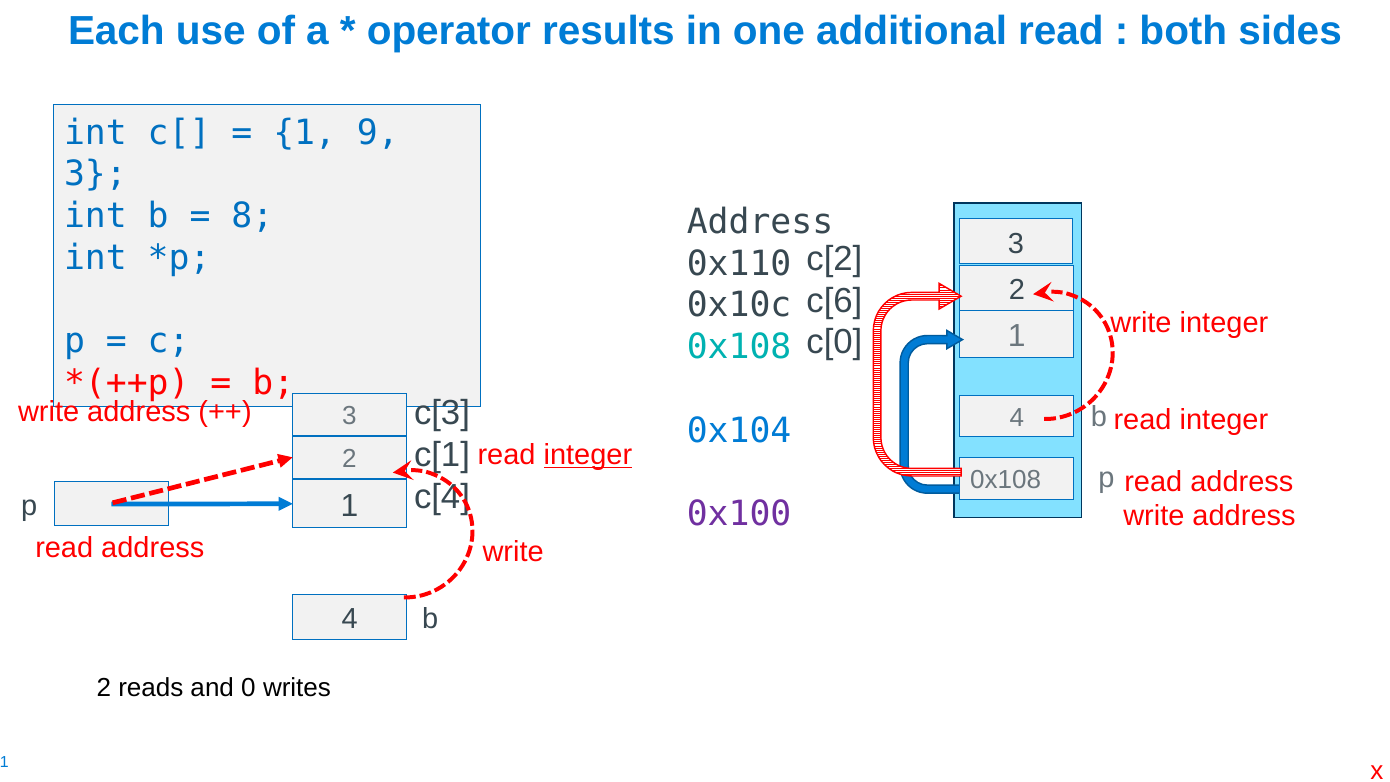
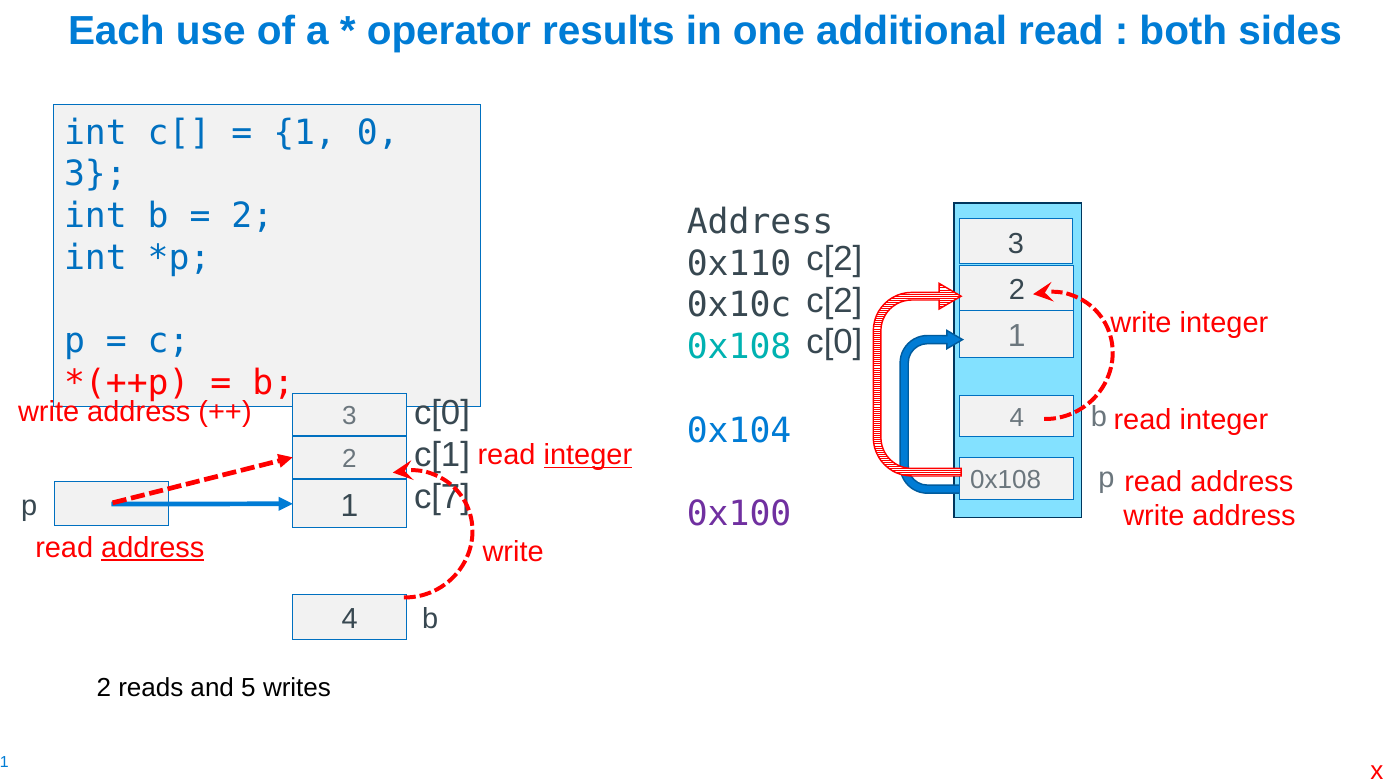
9: 9 -> 0
8 at (252, 216): 8 -> 2
c[6 at (834, 301): c[6 -> c[2
c[3 at (442, 413): c[3 -> c[0
c[4: c[4 -> c[7
address at (153, 548) underline: none -> present
0: 0 -> 5
